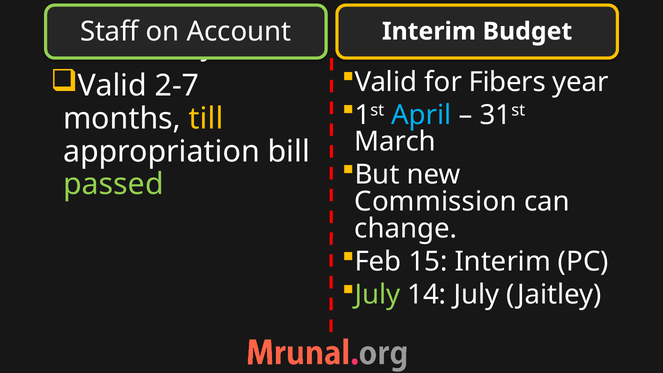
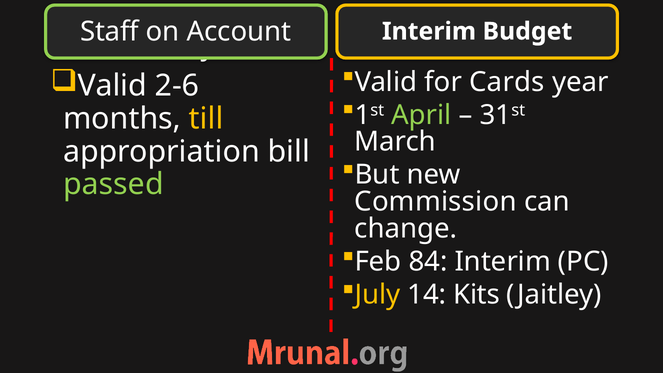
Fibers: Fibers -> Cards
2-7: 2-7 -> 2-6
April colour: light blue -> light green
15: 15 -> 84
July at (377, 295) colour: light green -> yellow
14 July: July -> Kits
